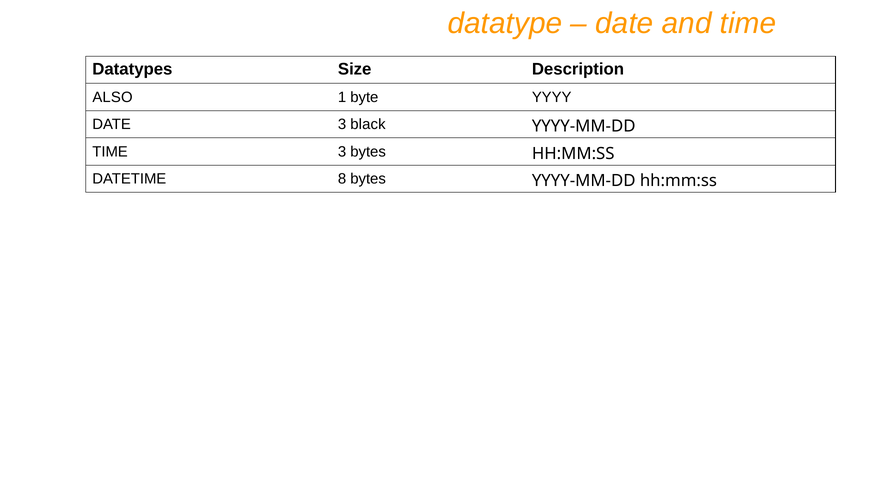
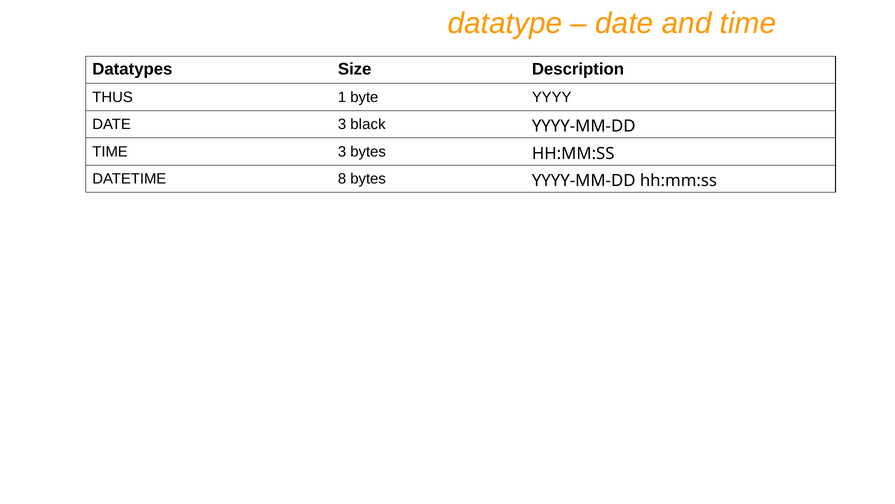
ALSO: ALSO -> THUS
